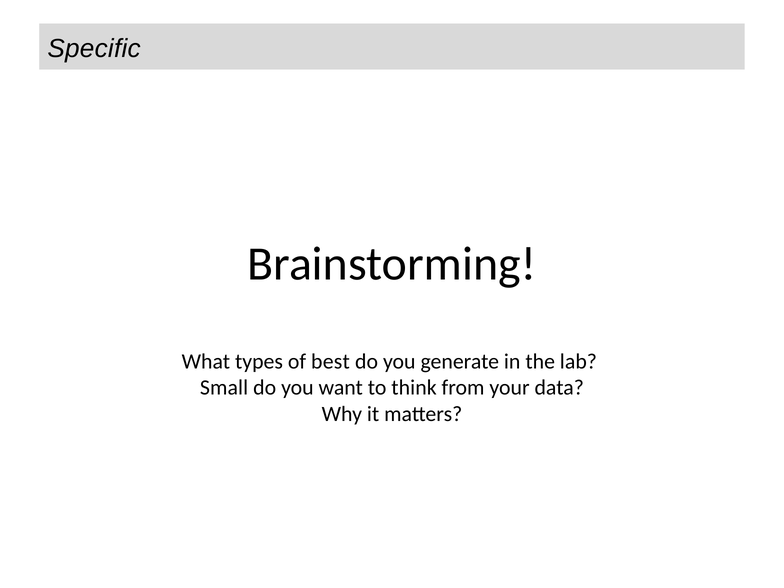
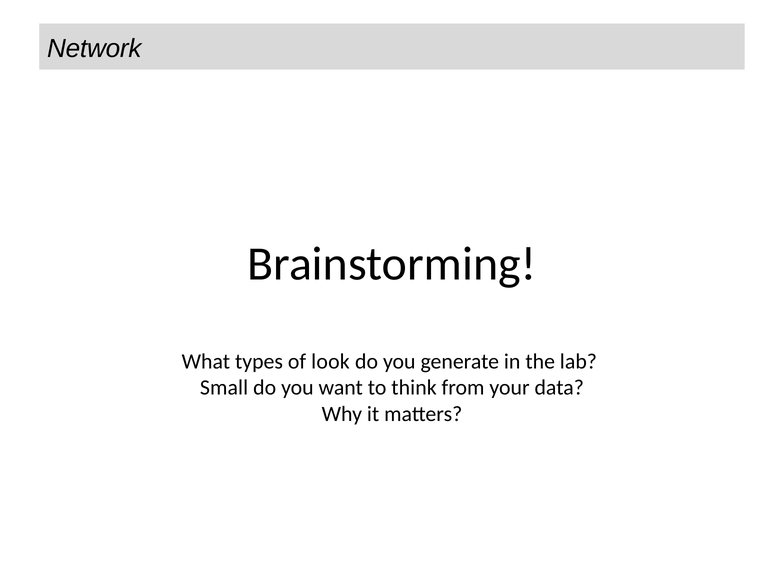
Specific: Specific -> Network
best: best -> look
